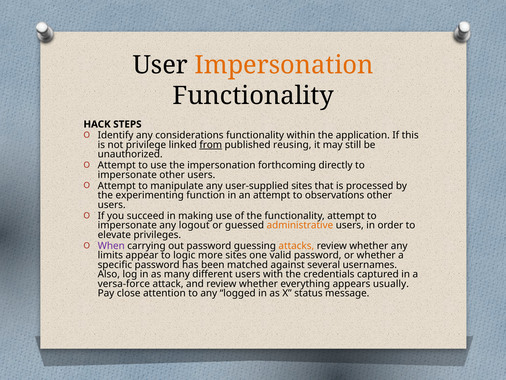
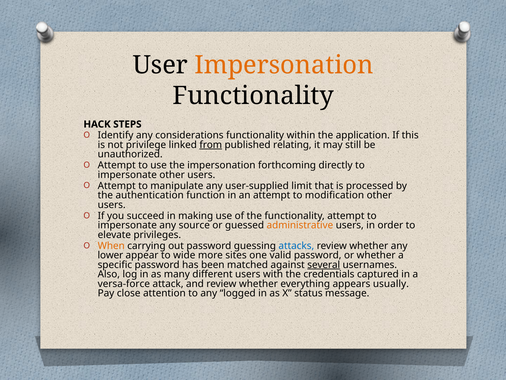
reusing: reusing -> relating
user-supplied sites: sites -> limit
experimenting: experimenting -> authentication
observations: observations -> modification
logout: logout -> source
When colour: purple -> orange
attacks colour: orange -> blue
limits: limits -> lower
logic: logic -> wide
several underline: none -> present
